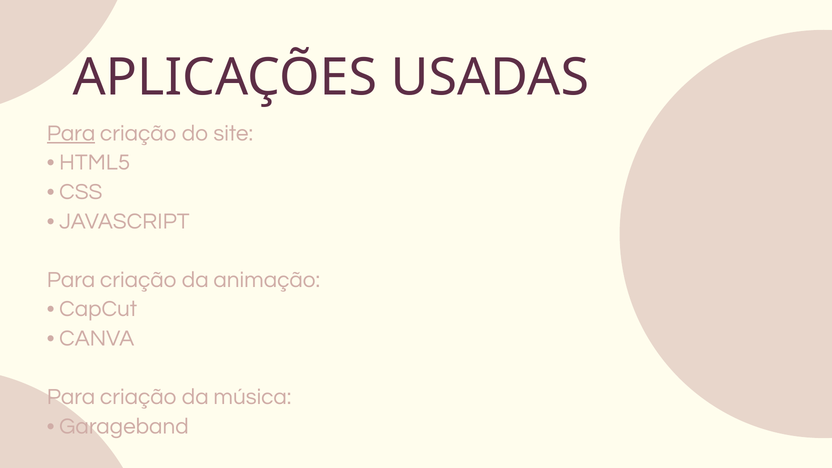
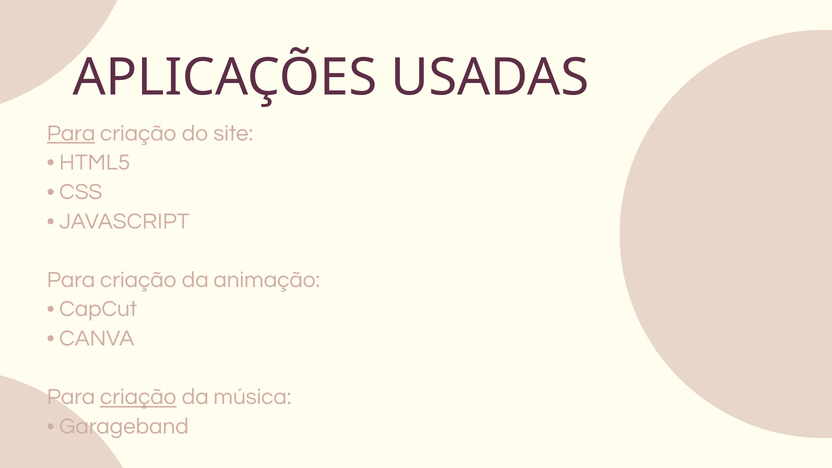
criação at (138, 397) underline: none -> present
